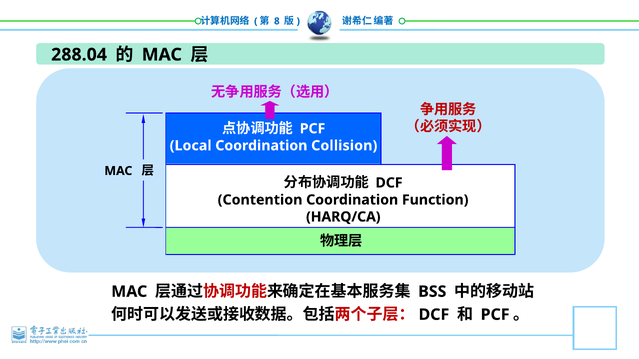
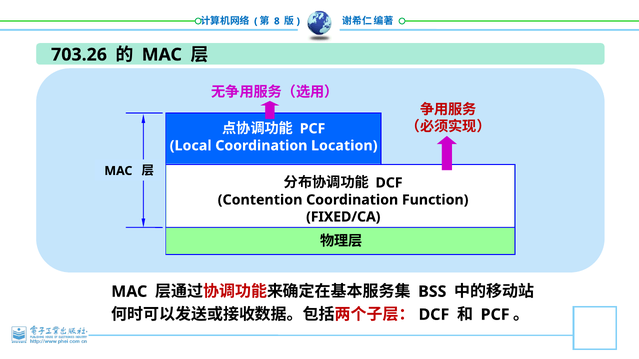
288.04: 288.04 -> 703.26
Collision: Collision -> Location
HARQ/CA: HARQ/CA -> FIXED/CA
